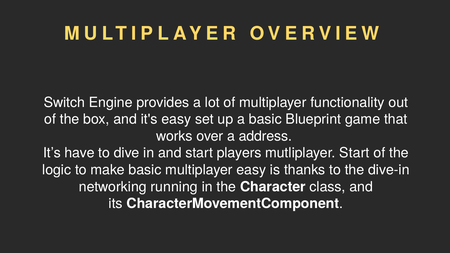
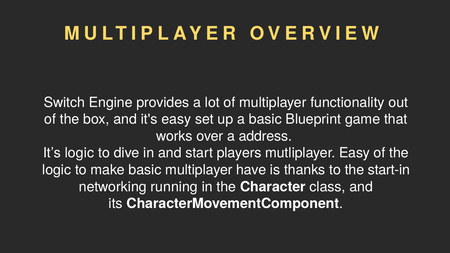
It’s have: have -> logic
mutliplayer Start: Start -> Easy
multiplayer easy: easy -> have
dive-in: dive-in -> start-in
